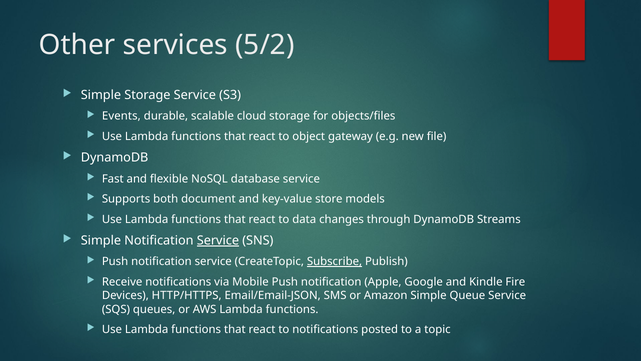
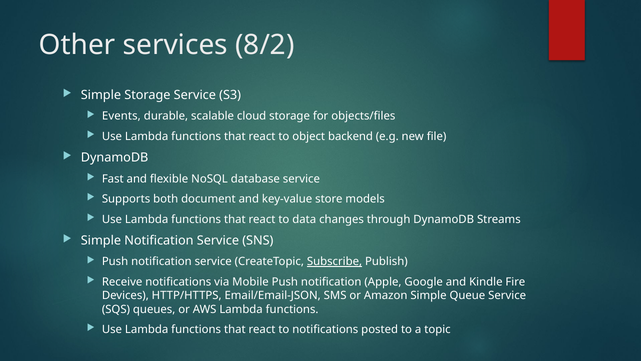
5/2: 5/2 -> 8/2
gateway: gateway -> backend
Service at (218, 240) underline: present -> none
